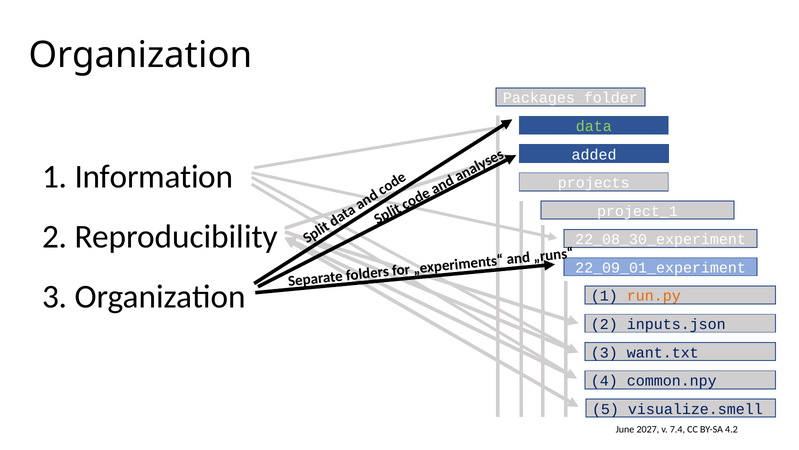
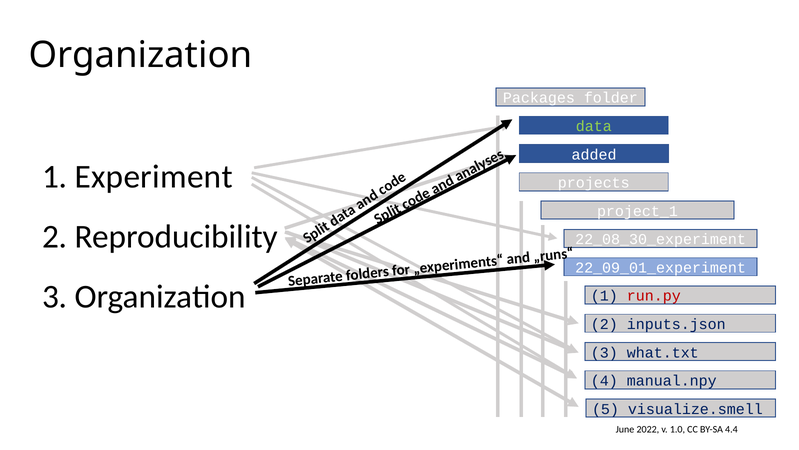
Information: Information -> Experiment
run.py colour: orange -> red
want.txt: want.txt -> what.txt
common.npy: common.npy -> manual.npy
2027: 2027 -> 2022
7.4: 7.4 -> 1.0
4.2: 4.2 -> 4.4
